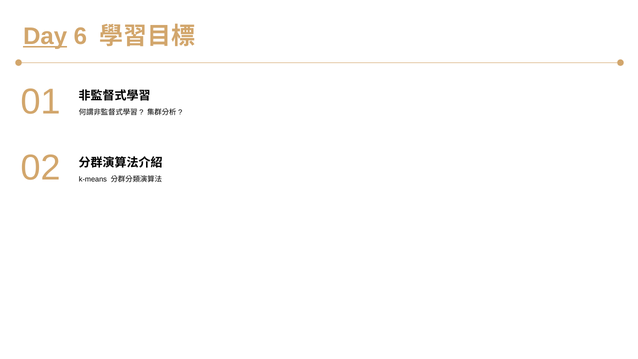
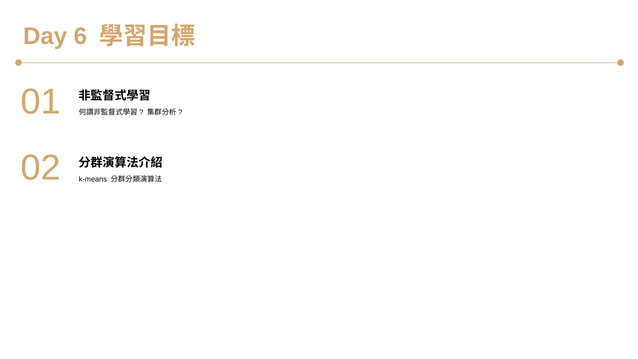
Day underline: present -> none
